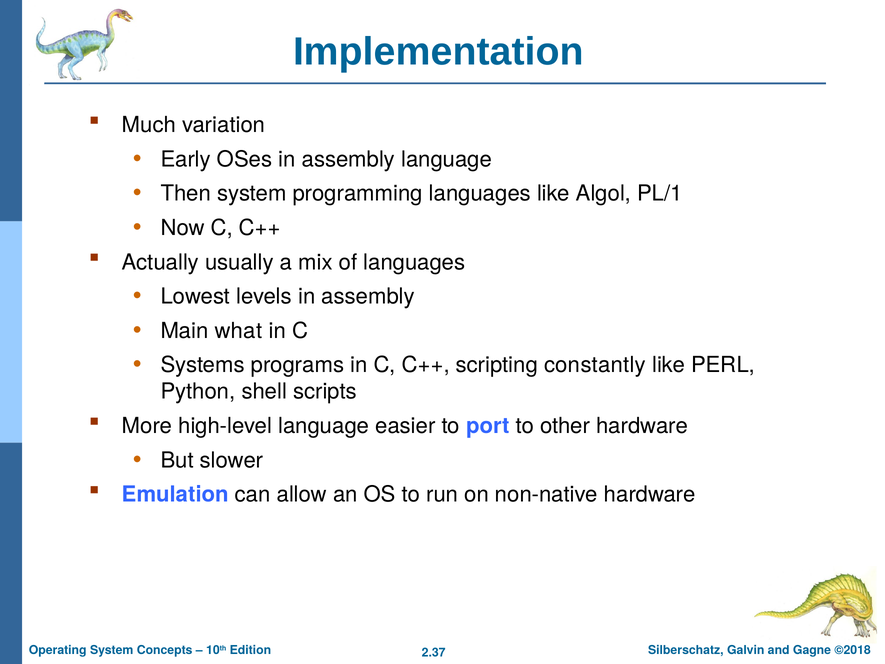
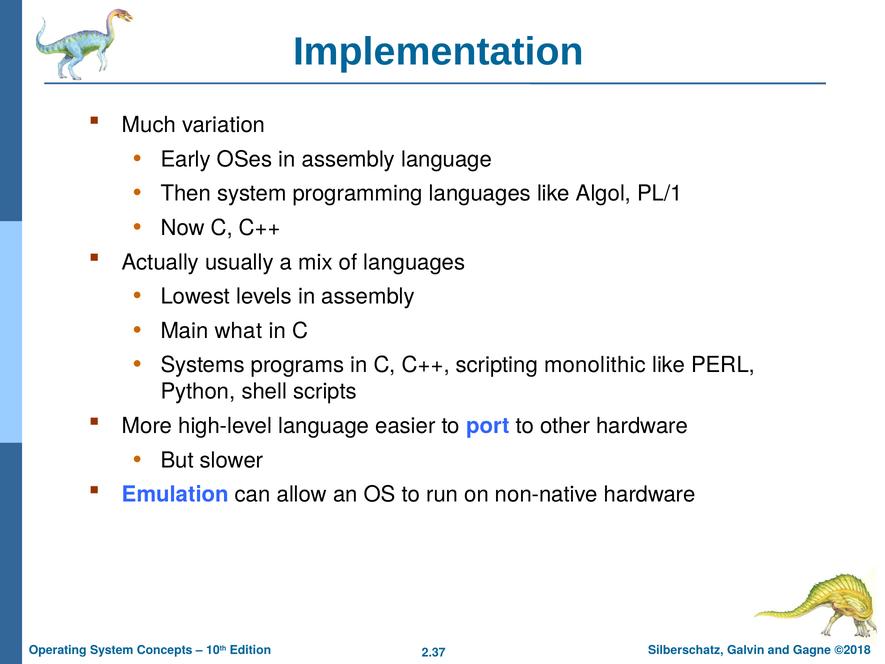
constantly: constantly -> monolithic
